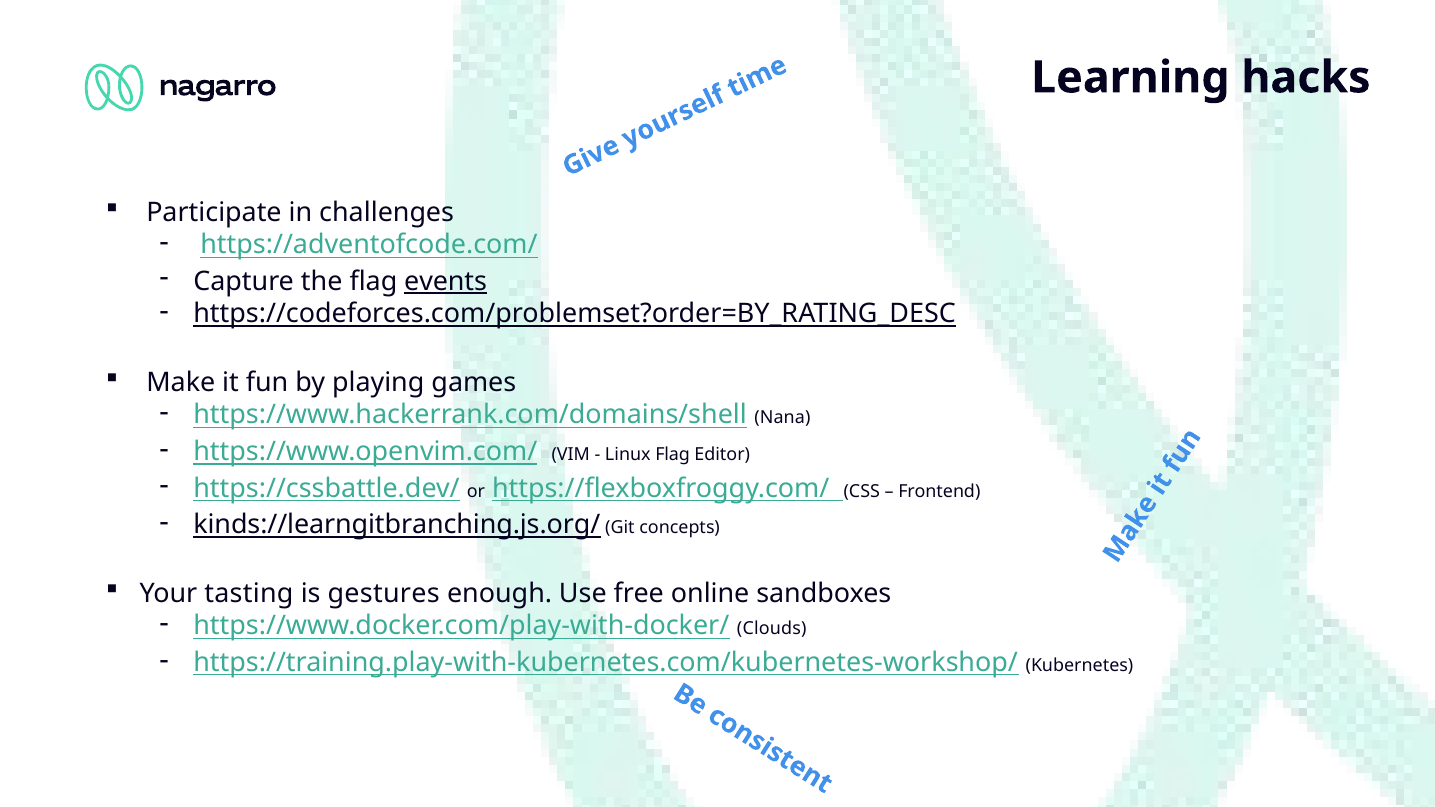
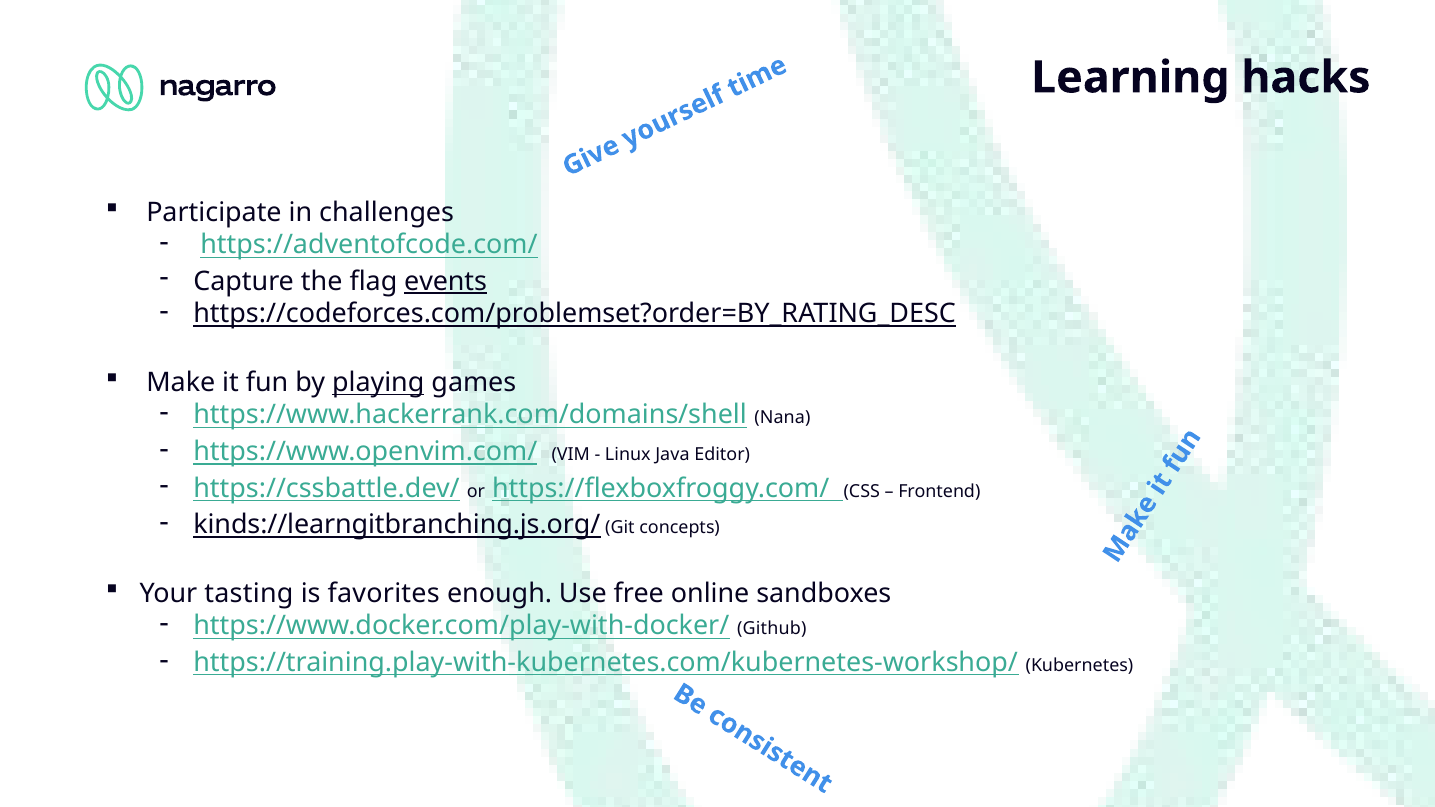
playing underline: none -> present
Linux Flag: Flag -> Java
gestures: gestures -> favorites
Clouds: Clouds -> Github
